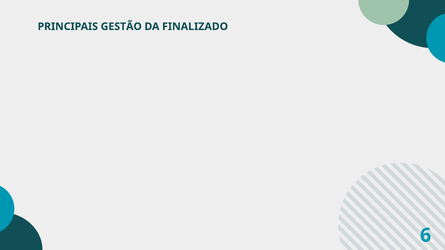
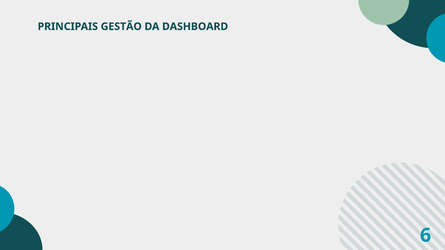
FINALIZADO: FINALIZADO -> DASHBOARD
